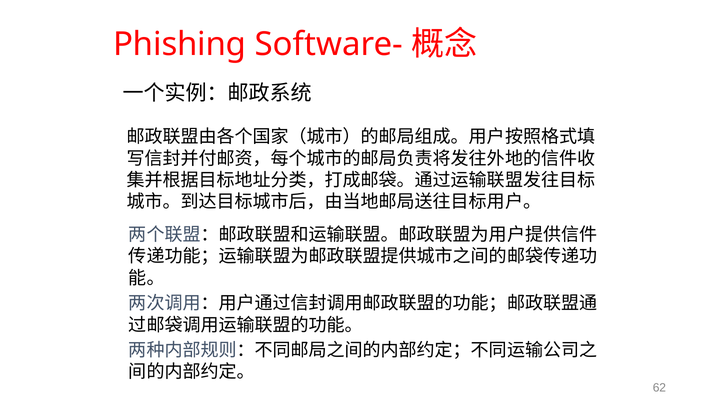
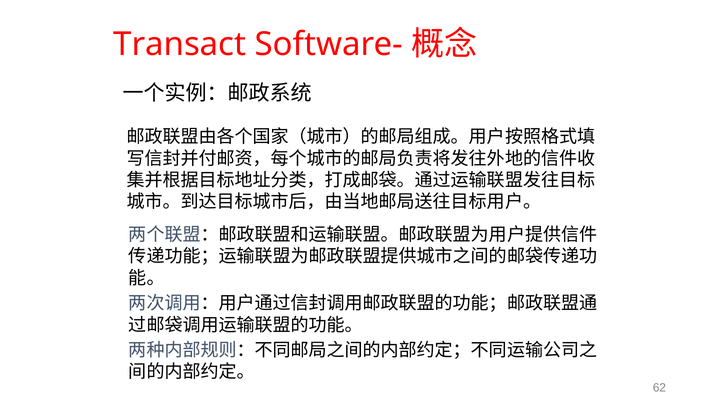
Phishing: Phishing -> Transact
